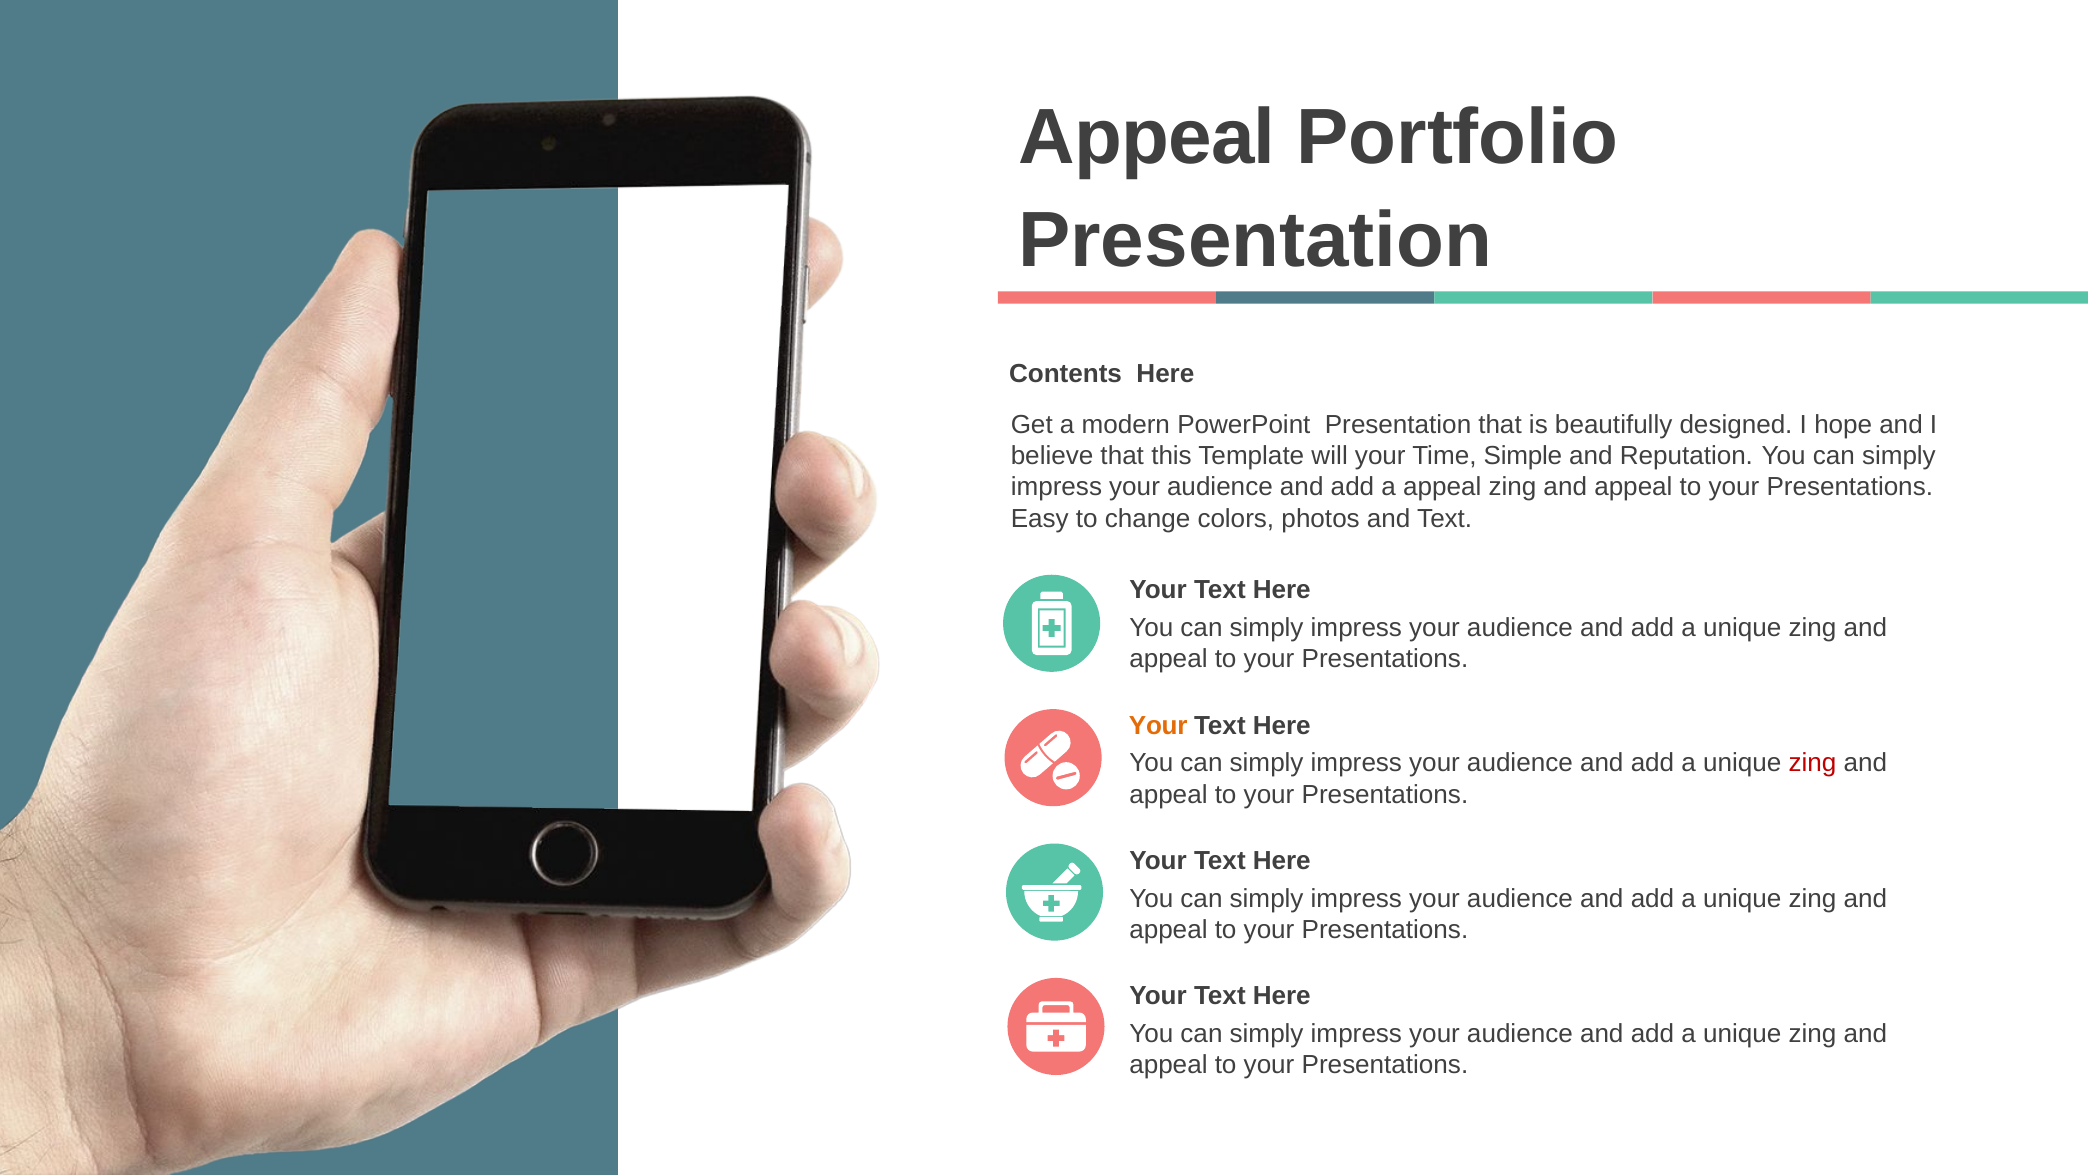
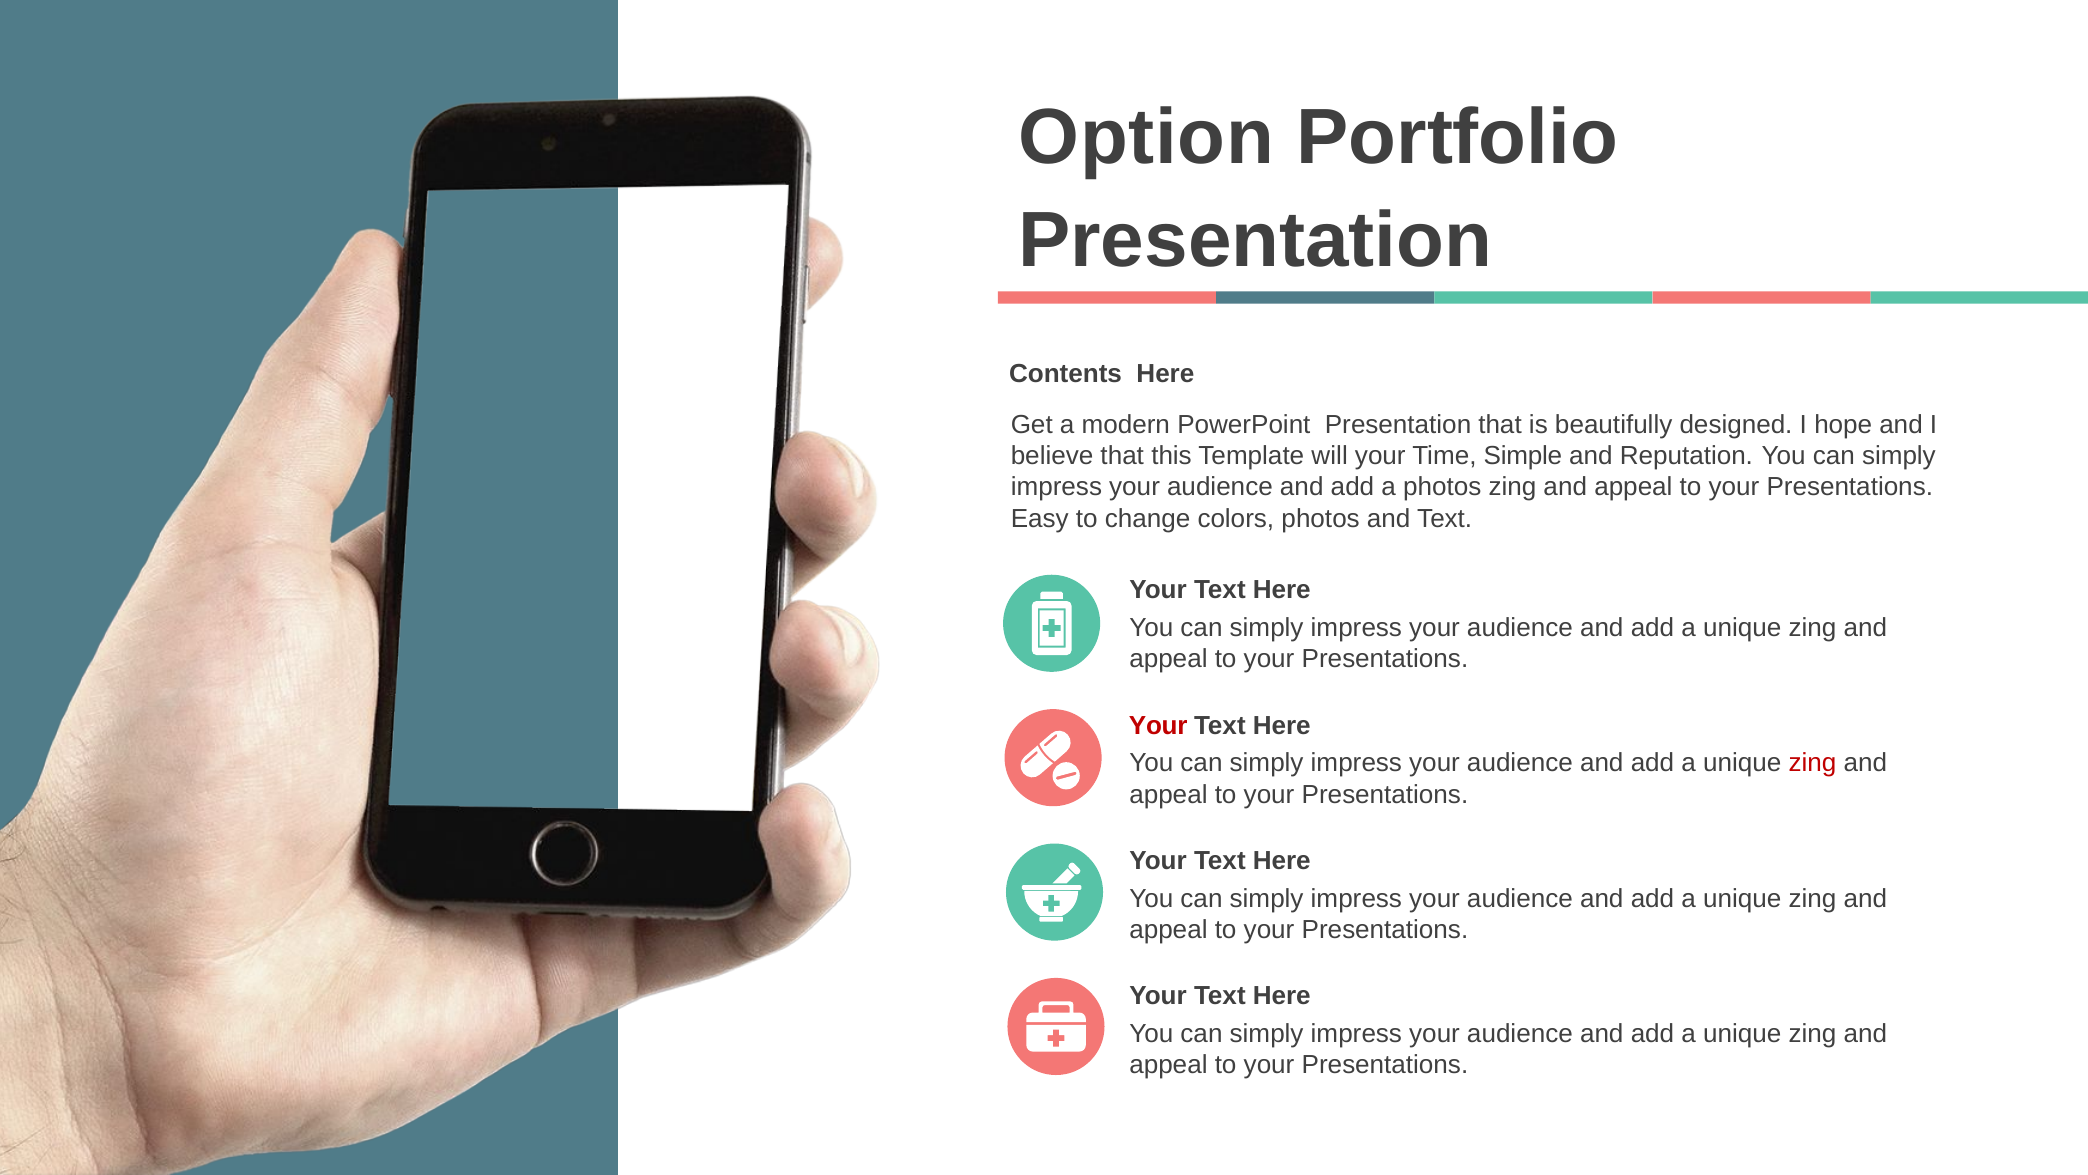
Appeal at (1147, 138): Appeal -> Option
a appeal: appeal -> photos
Your at (1158, 725) colour: orange -> red
